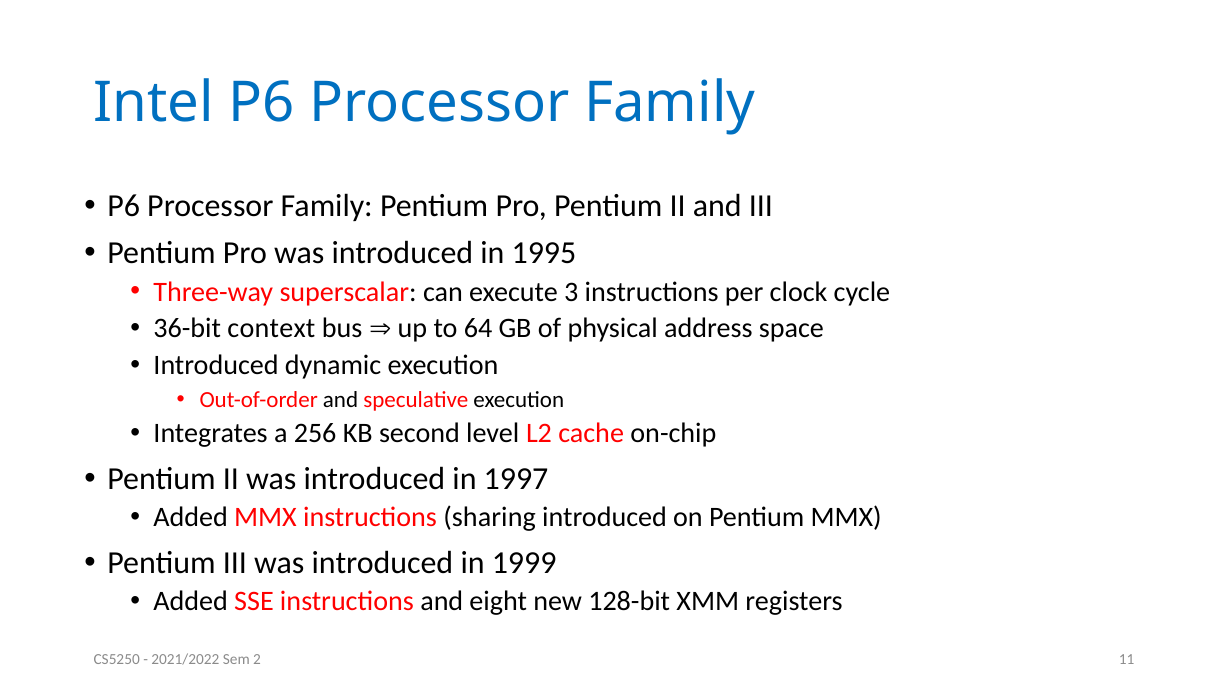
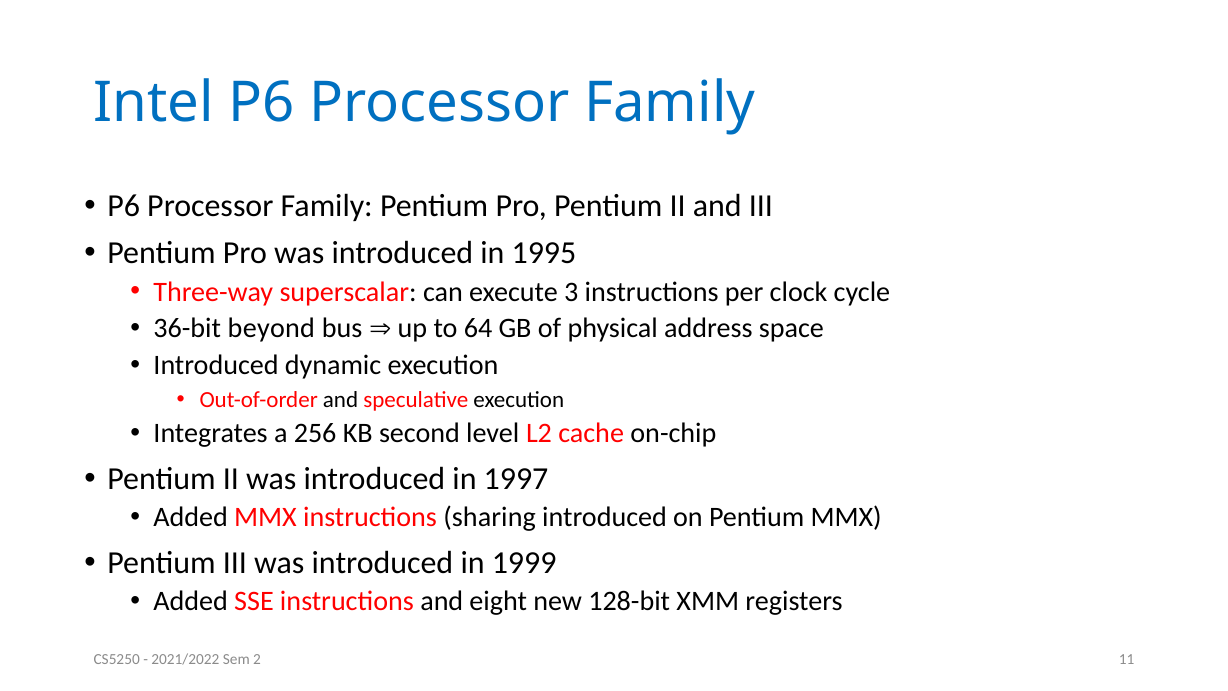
context: context -> beyond
